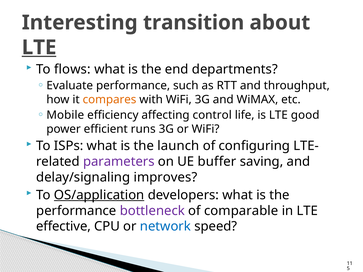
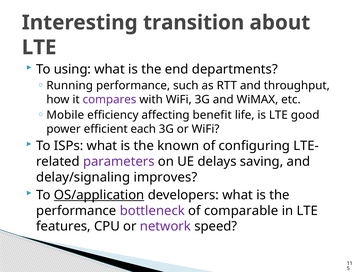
LTE at (39, 47) underline: present -> none
flows: flows -> using
Evaluate: Evaluate -> Running
compares colour: orange -> purple
control: control -> benefit
runs: runs -> each
launch: launch -> known
buffer: buffer -> delays
effective: effective -> features
network colour: blue -> purple
